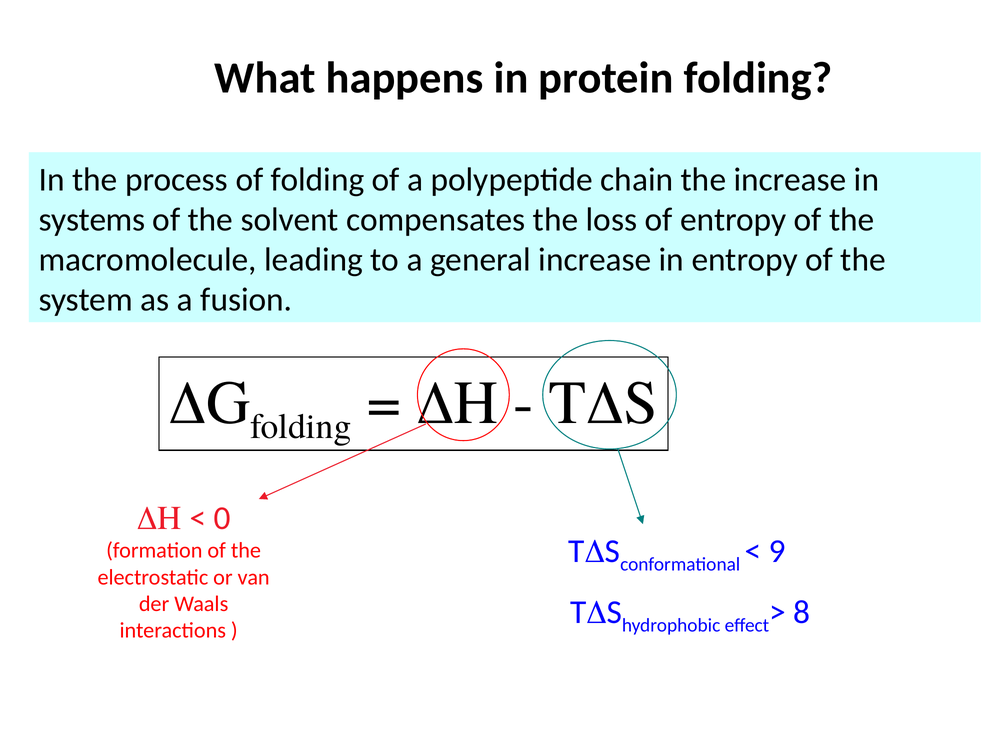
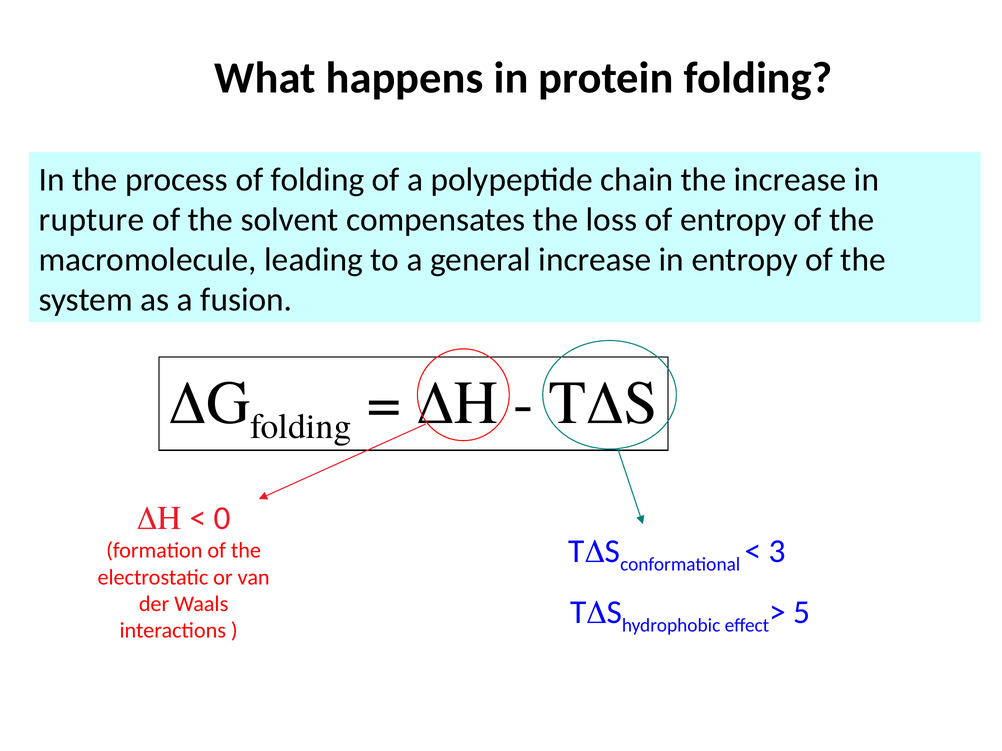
systems: systems -> rupture
9: 9 -> 3
8: 8 -> 5
